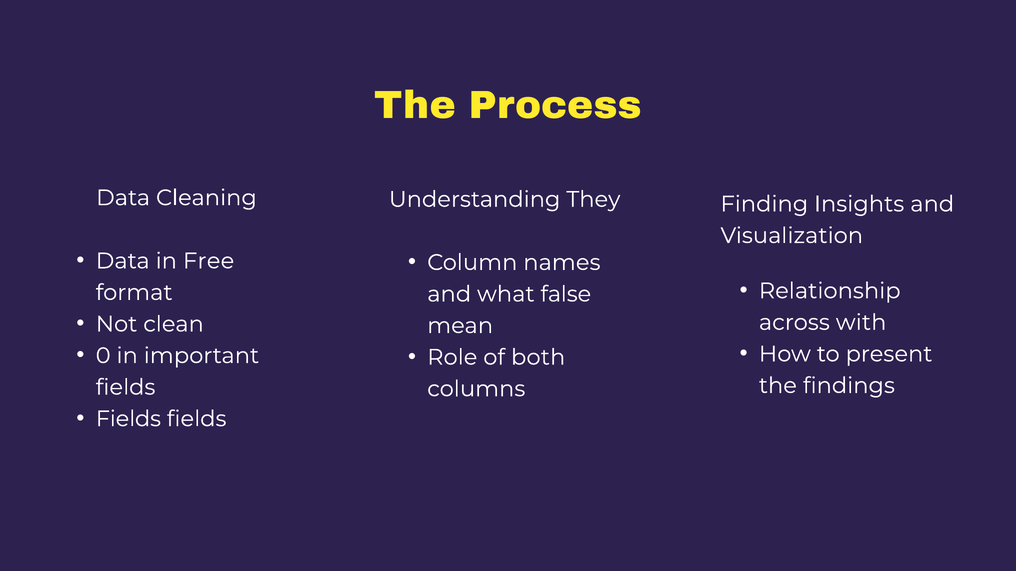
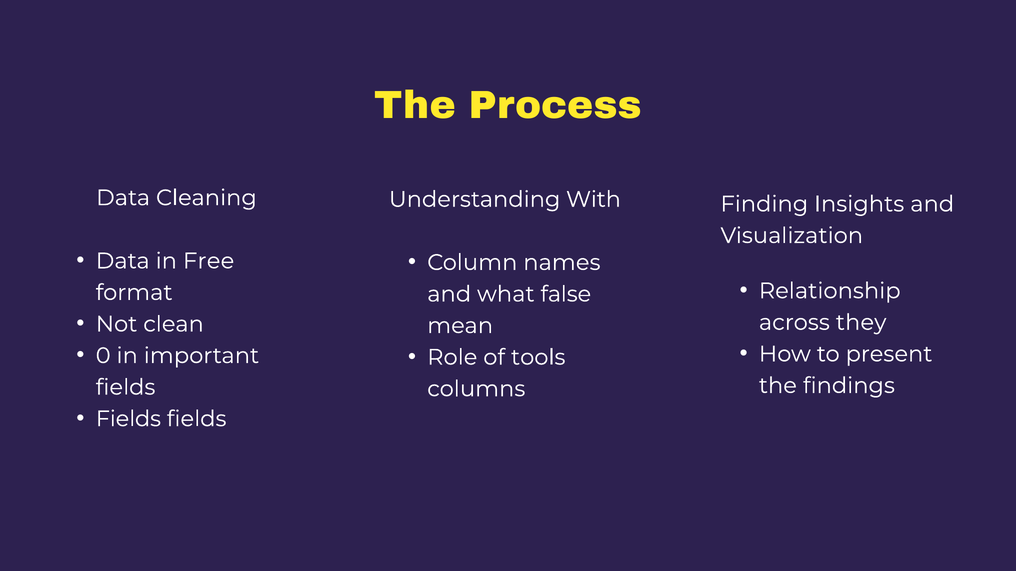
They: They -> With
with: with -> they
both: both -> tools
